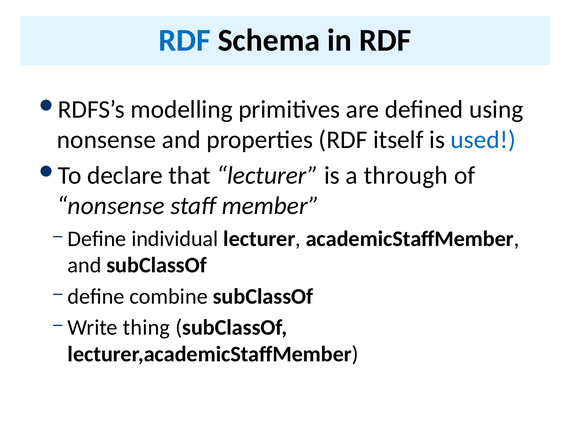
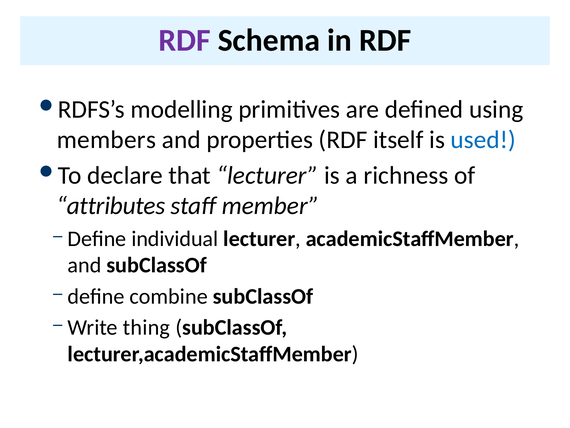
RDF at (185, 40) colour: blue -> purple
nonsense at (106, 140): nonsense -> members
through: through -> richness
nonsense at (111, 206): nonsense -> attributes
